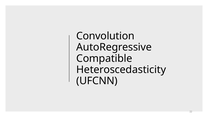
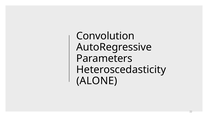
Compatible: Compatible -> Parameters
UFCNN: UFCNN -> ALONE
